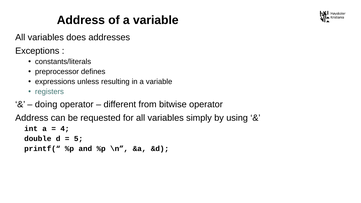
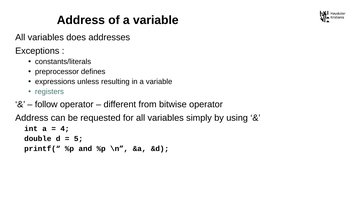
doing: doing -> follow
